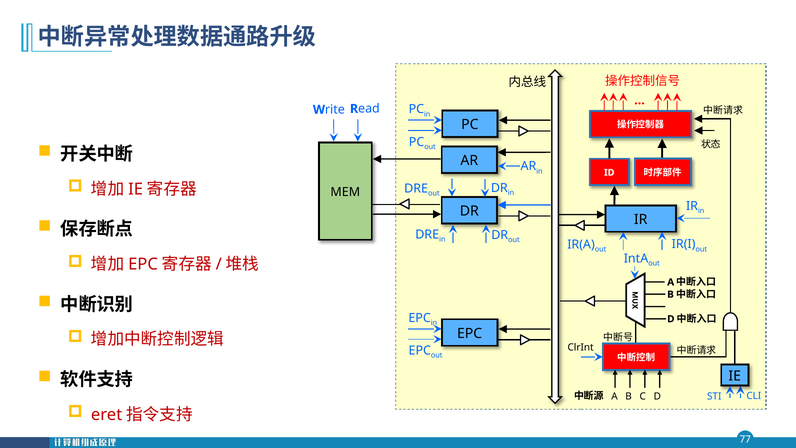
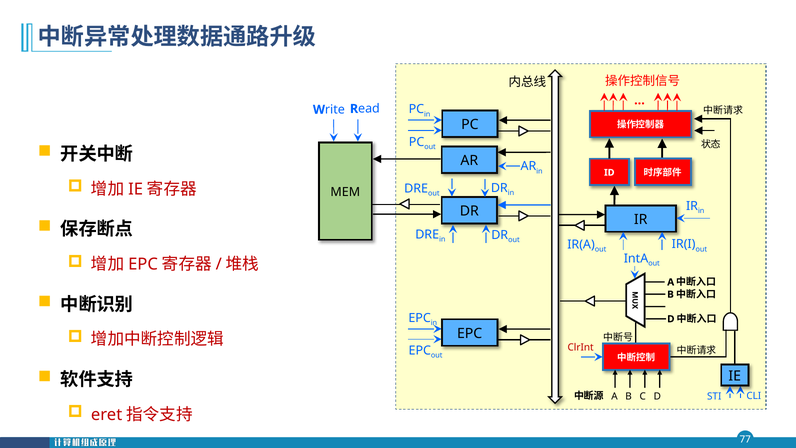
ClrInt colour: black -> red
